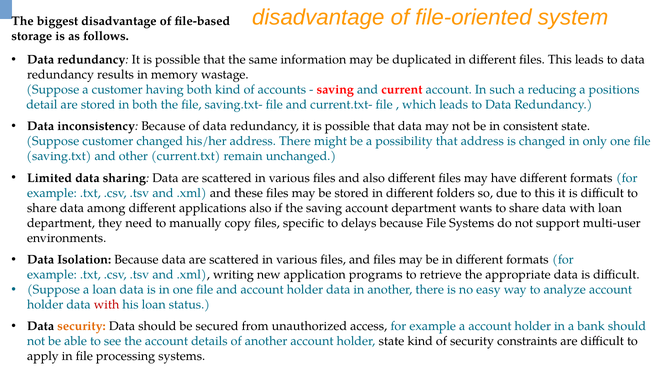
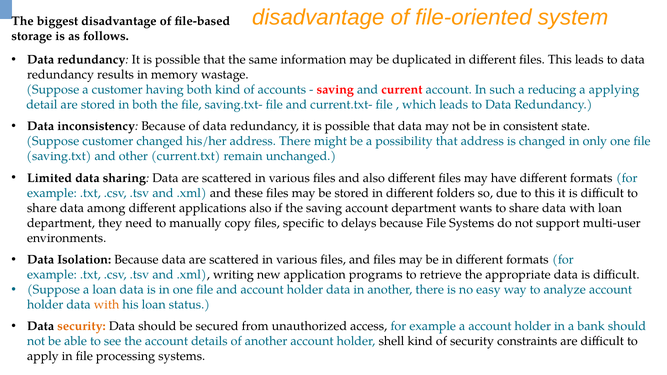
positions: positions -> applying
with at (107, 305) colour: red -> orange
holder state: state -> shell
